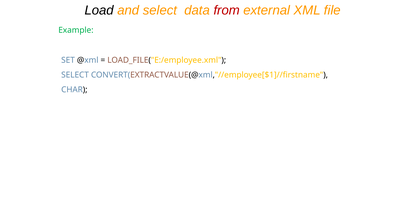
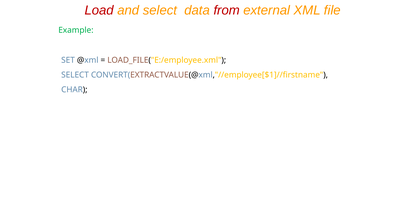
Load colour: black -> red
